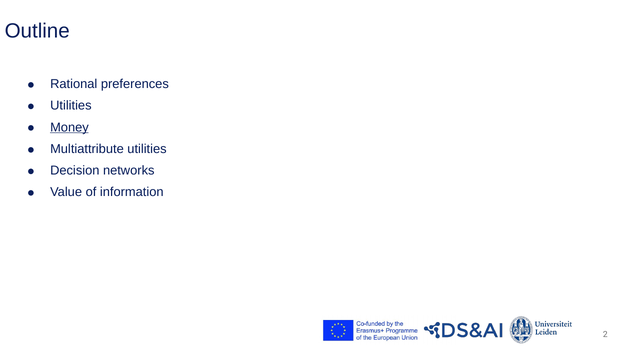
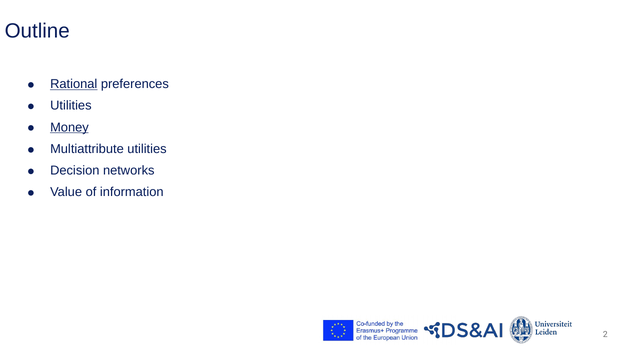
Rational underline: none -> present
